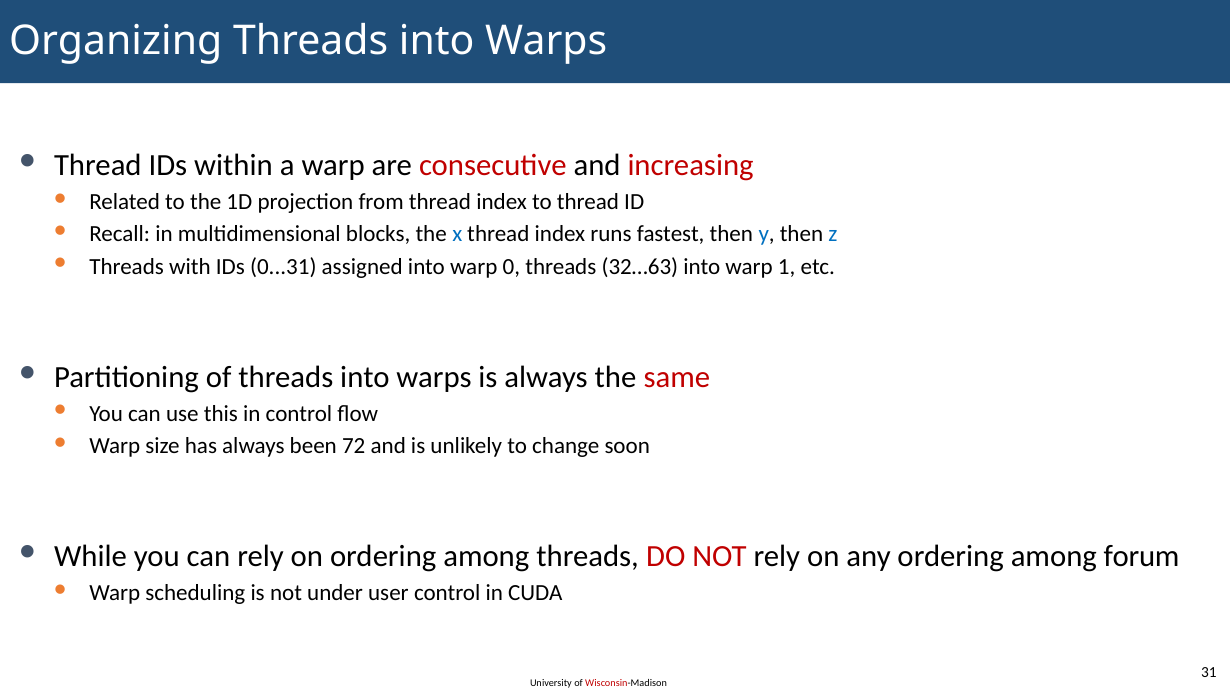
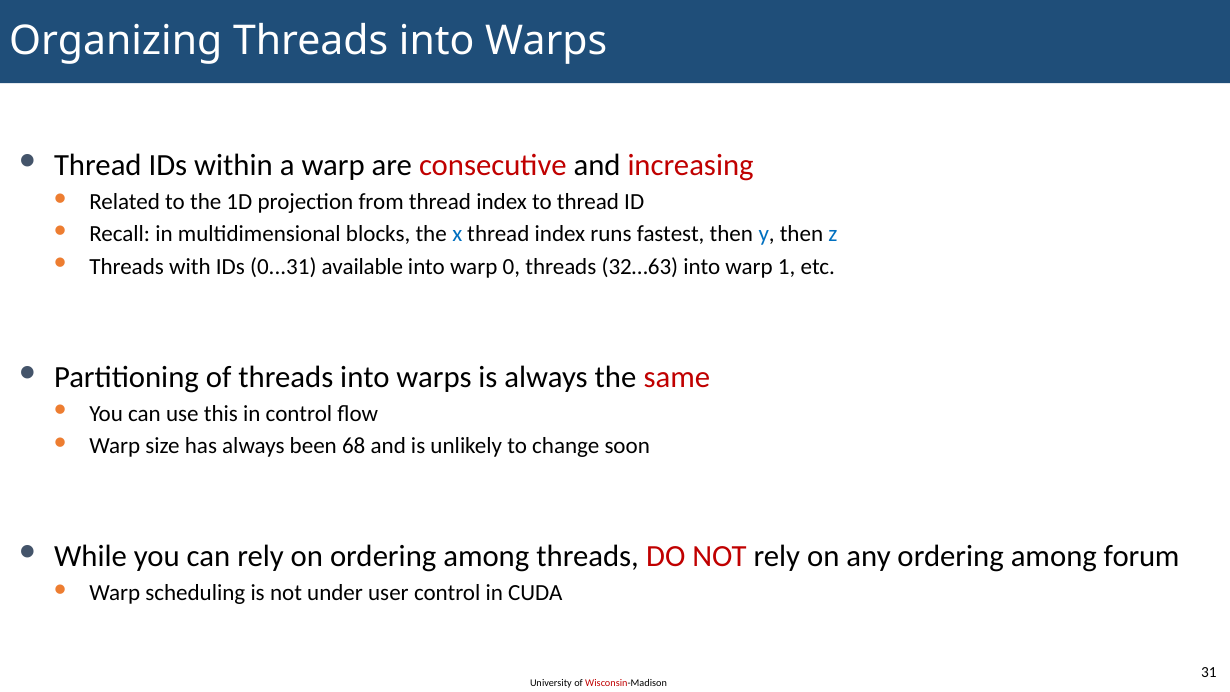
assigned: assigned -> available
72: 72 -> 68
